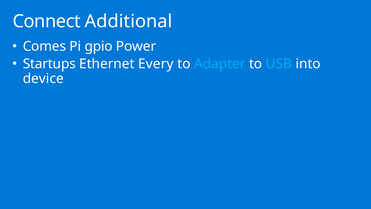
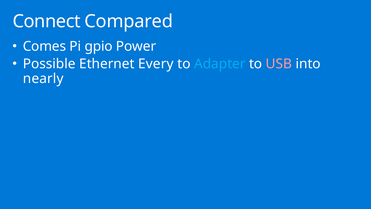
Additional: Additional -> Compared
Startups: Startups -> Possible
USB colour: light blue -> pink
device: device -> nearly
